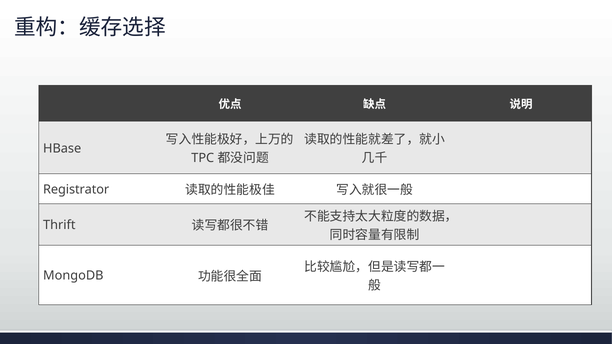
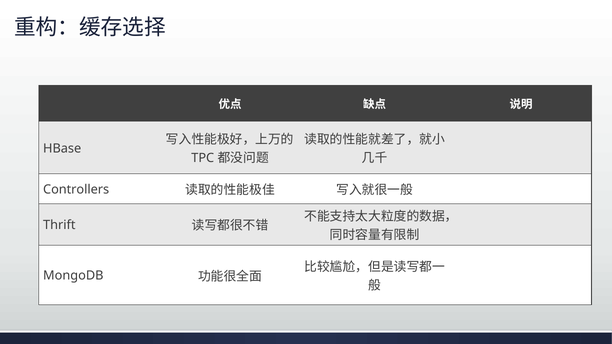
Registrator: Registrator -> Controllers
